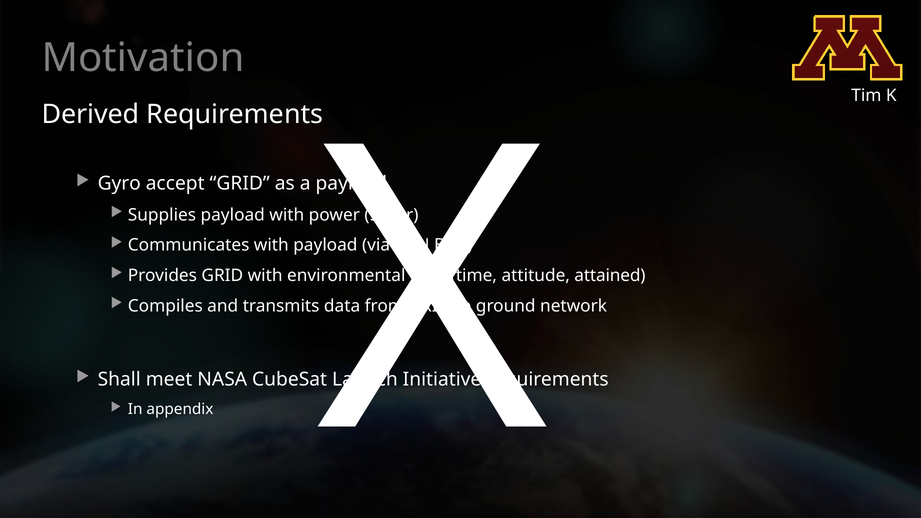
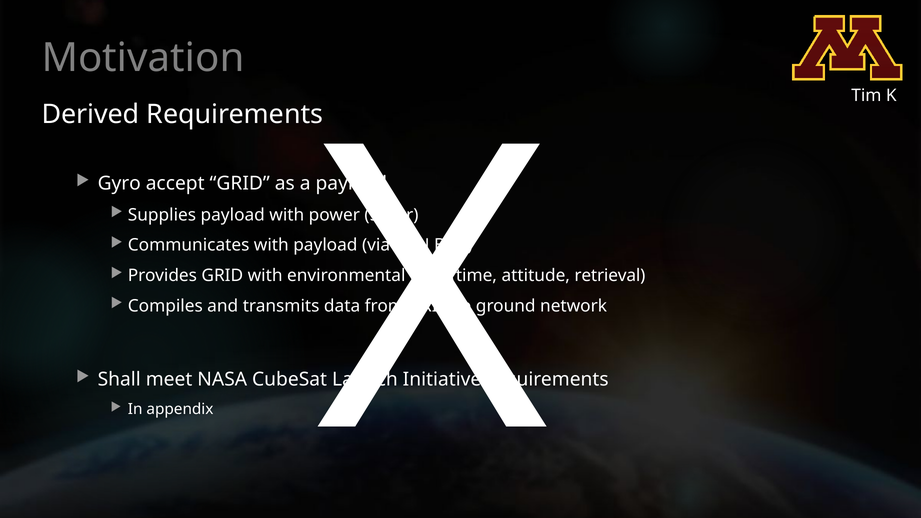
attained: attained -> retrieval
